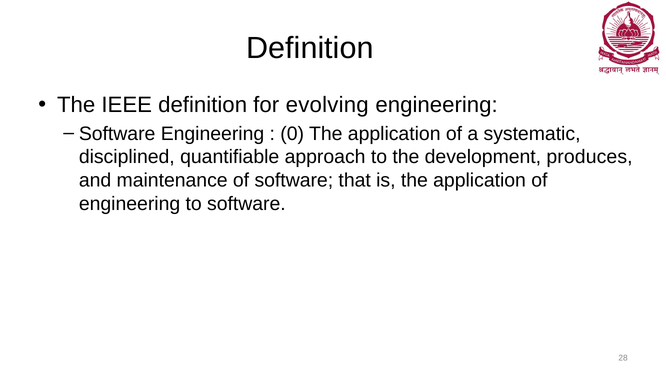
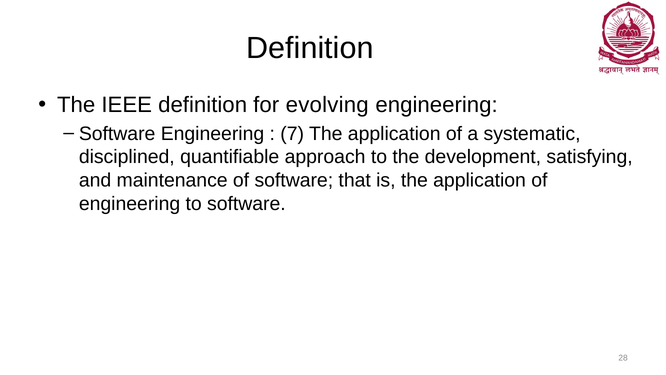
0: 0 -> 7
produces: produces -> satisfying
